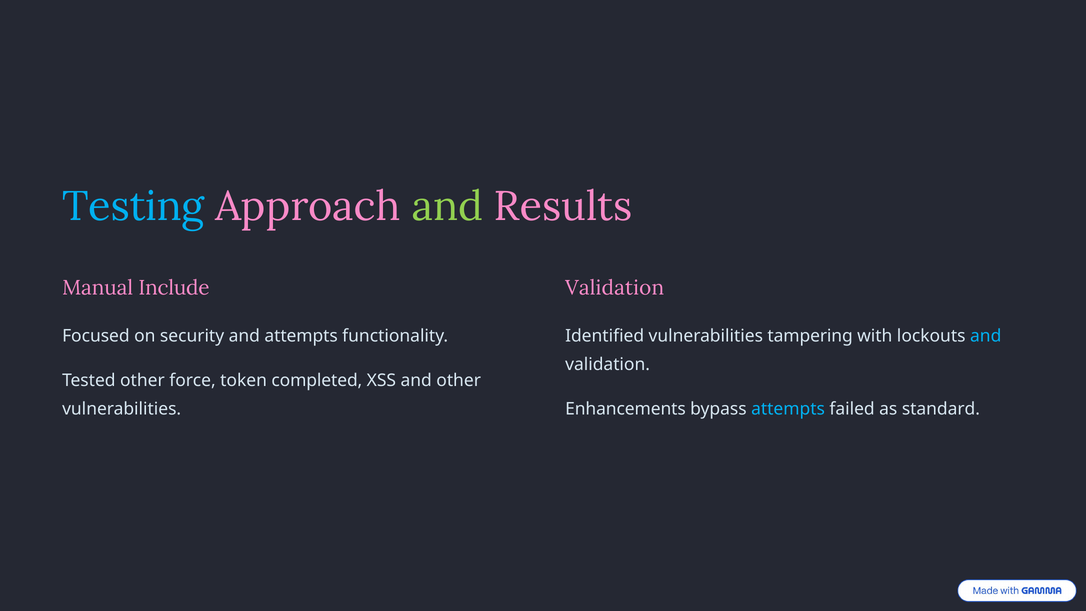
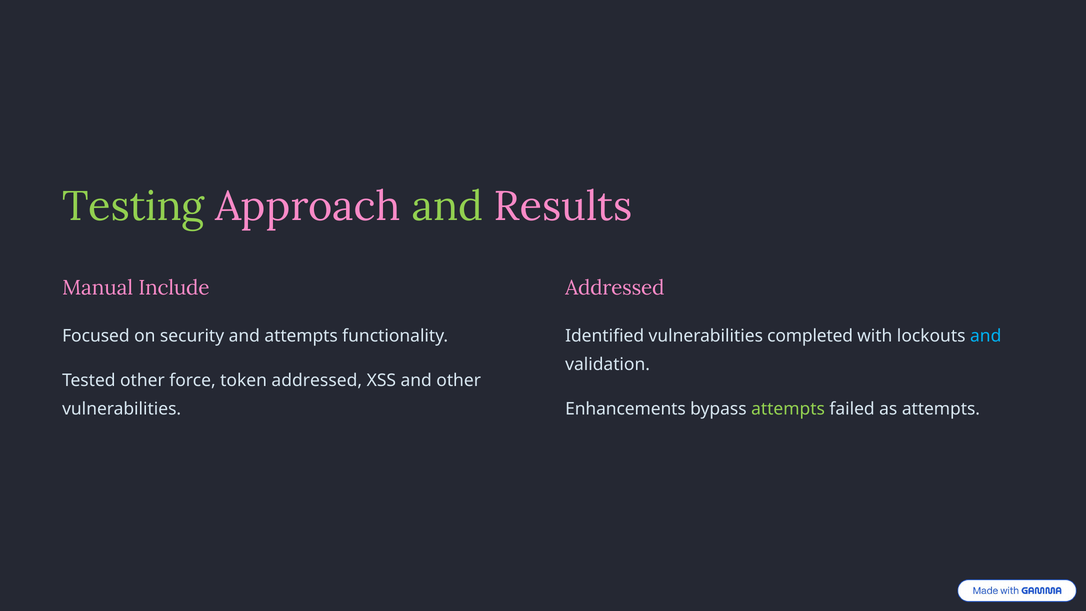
Testing colour: light blue -> light green
Validation at (615, 288): Validation -> Addressed
tampering: tampering -> completed
token completed: completed -> addressed
attempts at (788, 409) colour: light blue -> light green
as standard: standard -> attempts
